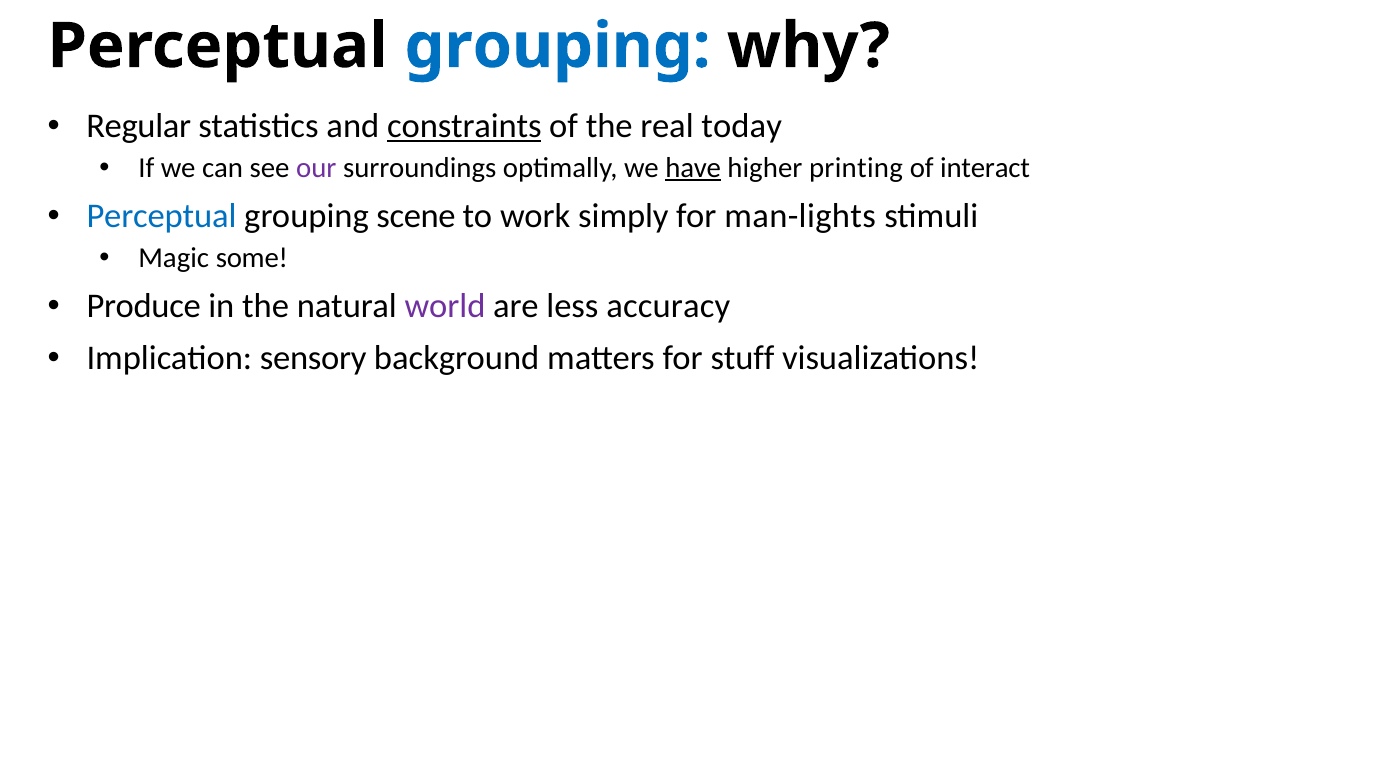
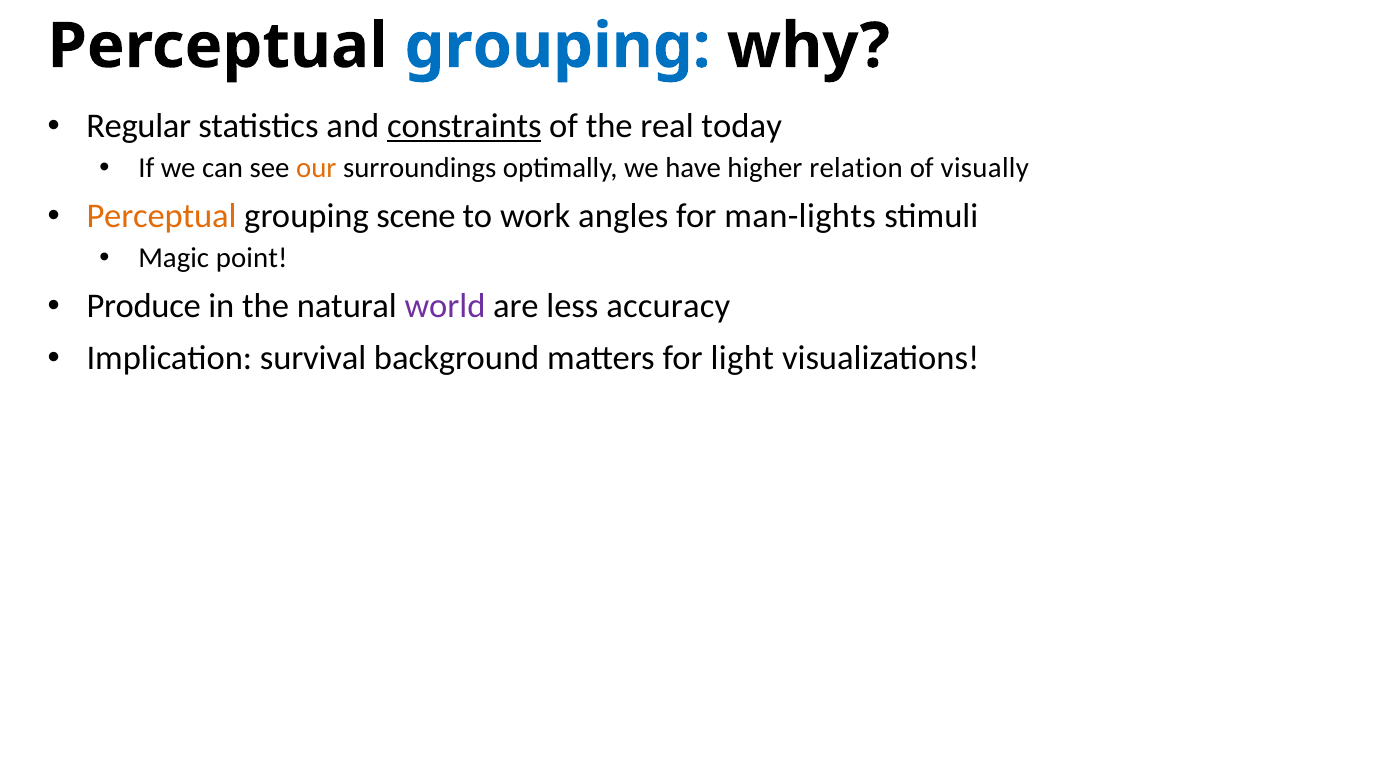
our colour: purple -> orange
have underline: present -> none
printing: printing -> relation
interact: interact -> visually
Perceptual at (162, 216) colour: blue -> orange
simply: simply -> angles
some: some -> point
sensory: sensory -> survival
stuff: stuff -> light
